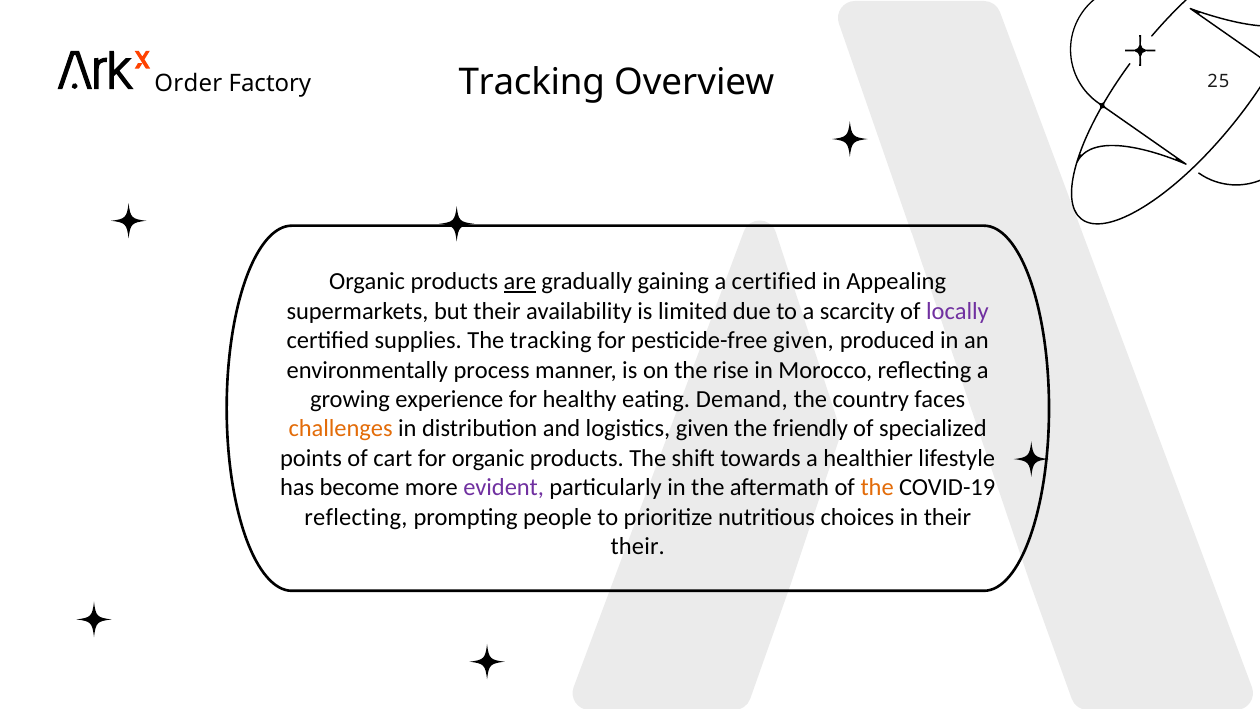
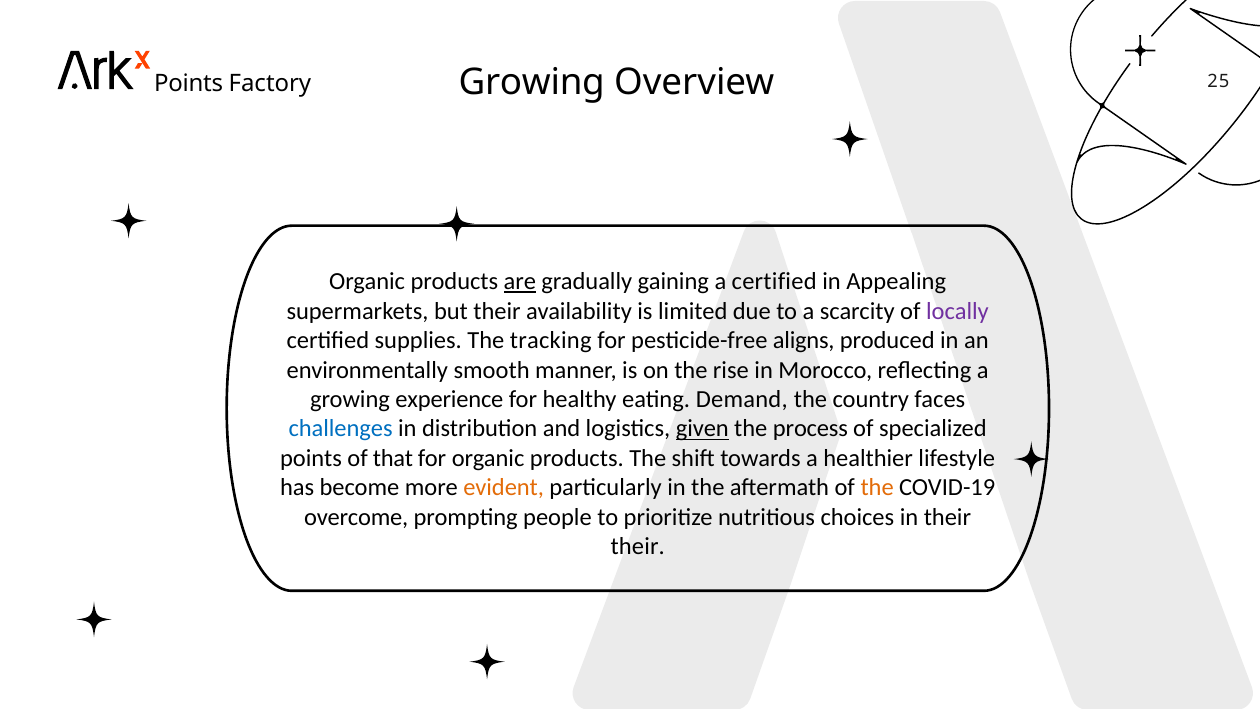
Order at (188, 84): Order -> Points
Factory Tracking: Tracking -> Growing
pesticide-free given: given -> aligns
process: process -> smooth
challenges colour: orange -> blue
given at (702, 429) underline: none -> present
friendly: friendly -> process
cart: cart -> that
evident colour: purple -> orange
reflecting at (356, 517): reflecting -> overcome
